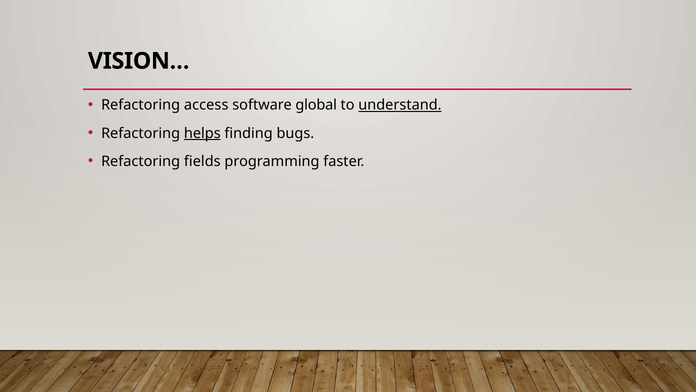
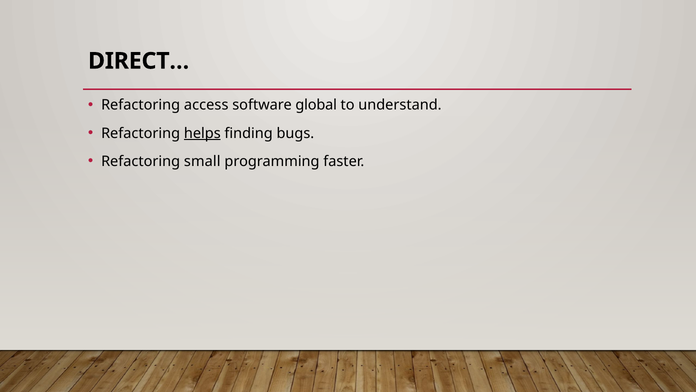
VISION…: VISION… -> DIRECT…
understand underline: present -> none
fields: fields -> small
